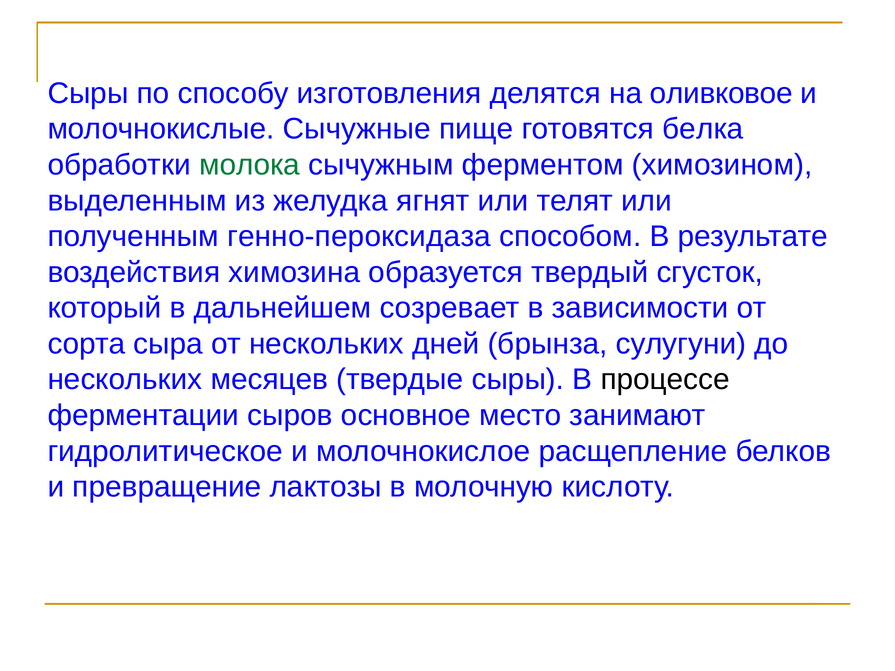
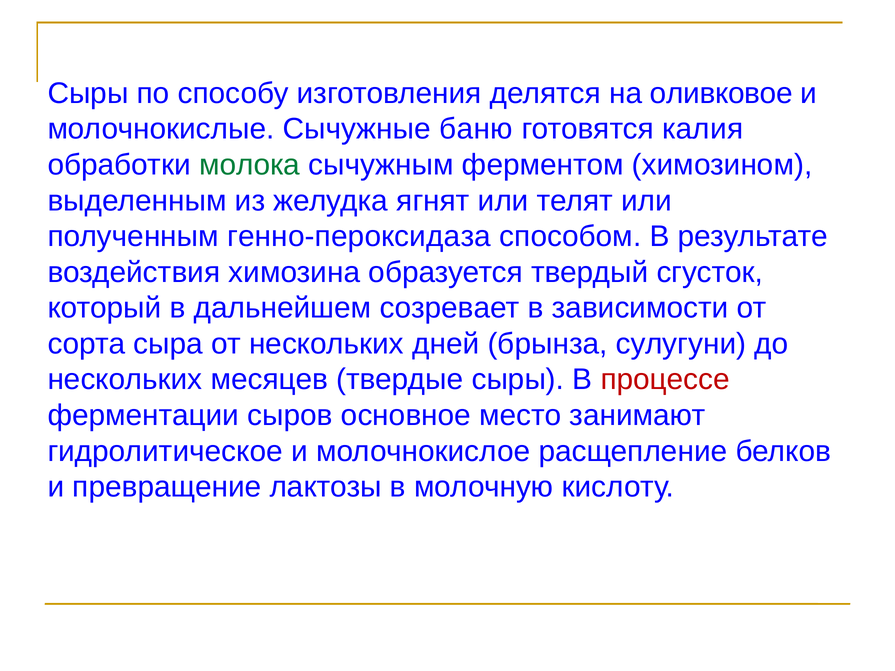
пище: пище -> баню
белка: белка -> калия
процессе colour: black -> red
